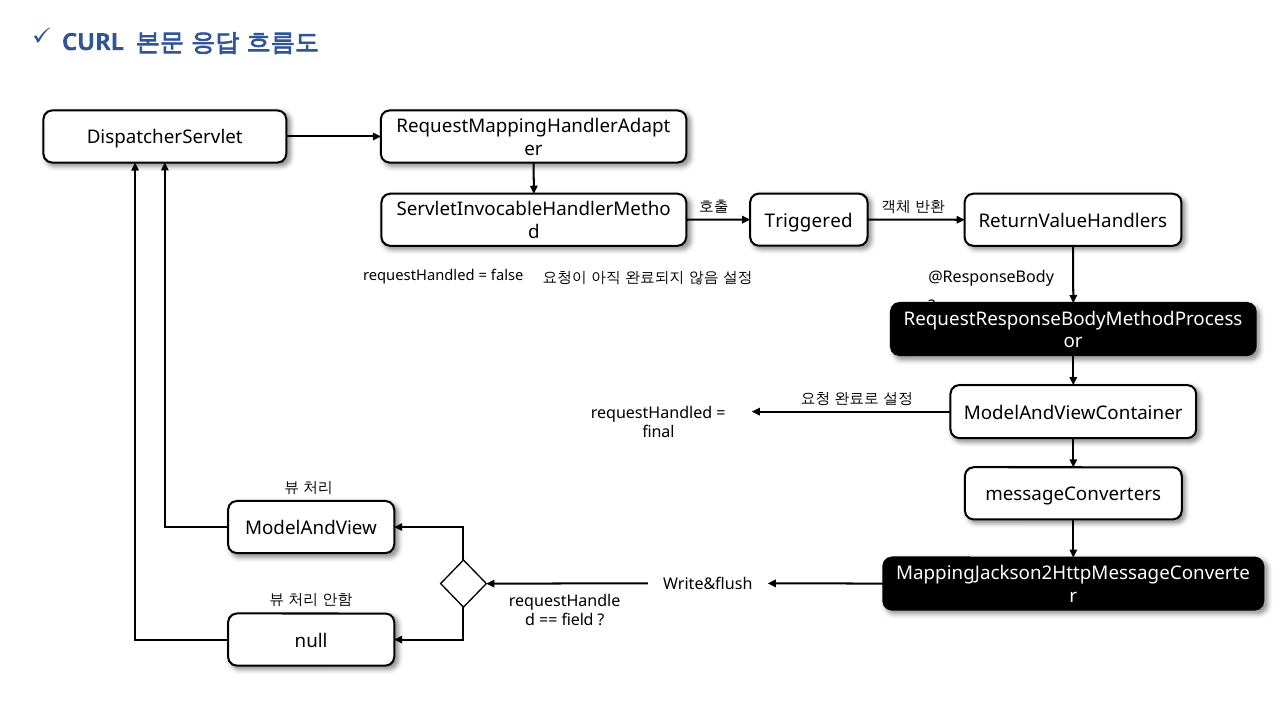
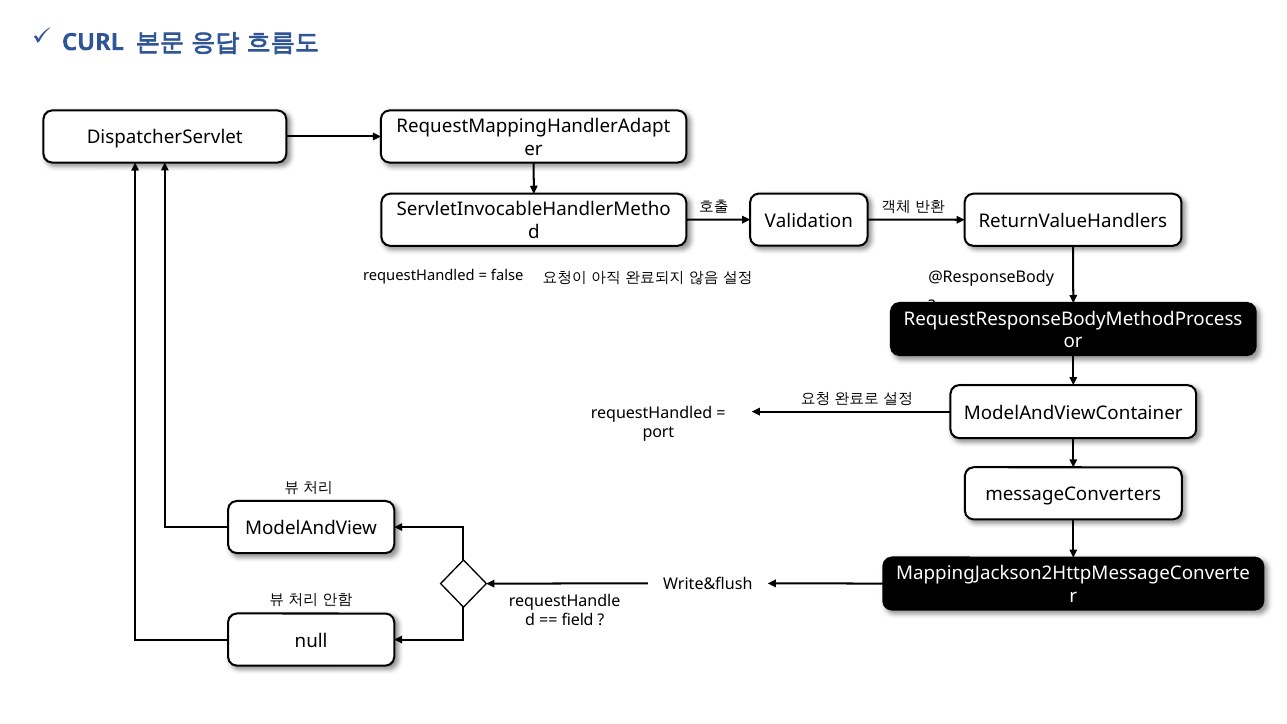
Triggered: Triggered -> Validation
final: final -> port
